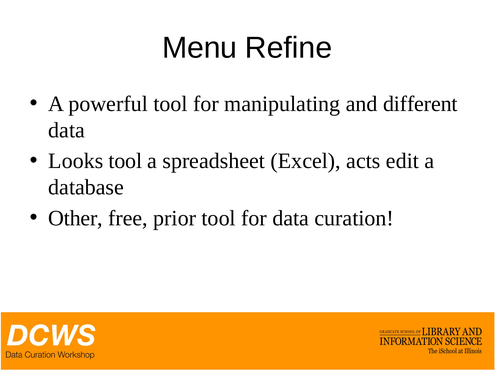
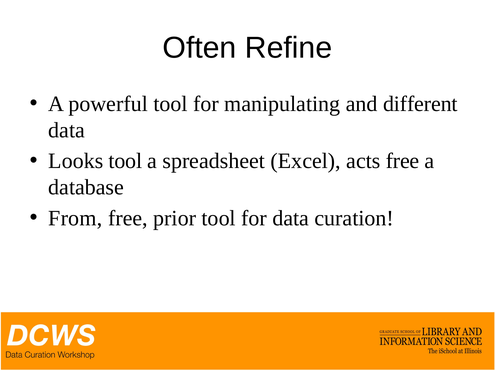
Menu: Menu -> Often
acts edit: edit -> free
Other: Other -> From
